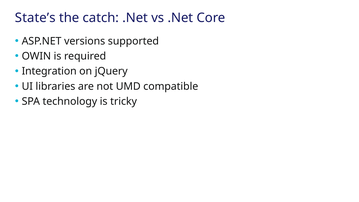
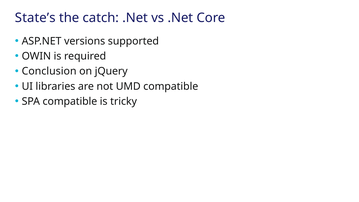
Integration: Integration -> Conclusion
SPA technology: technology -> compatible
